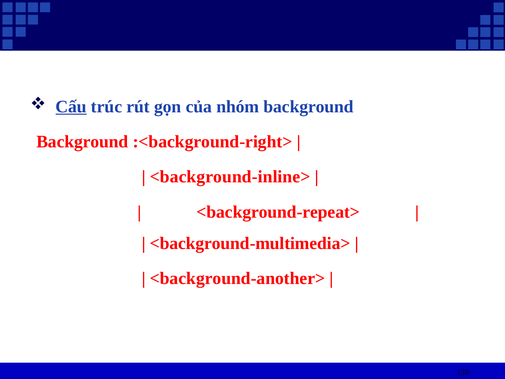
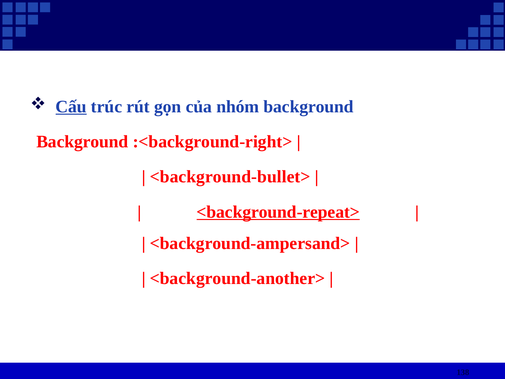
<background-inline>: <background-inline> -> <background-bullet>
<background-repeat> underline: none -> present
<background-multimedia>: <background-multimedia> -> <background-ampersand>
